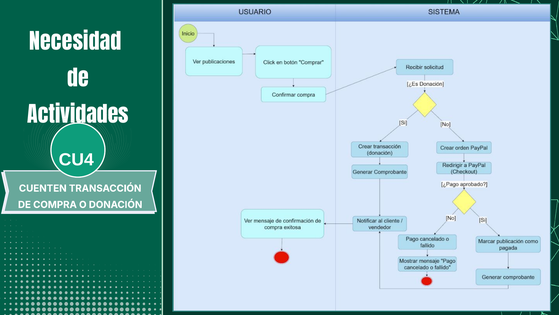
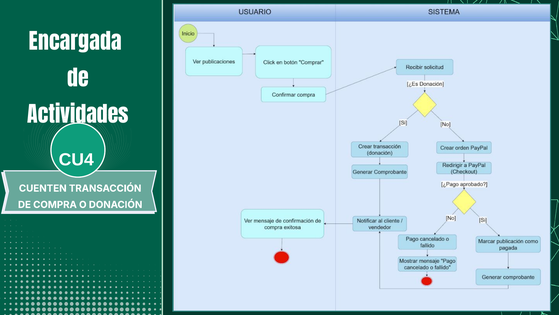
Necesidad: Necesidad -> Encargada
